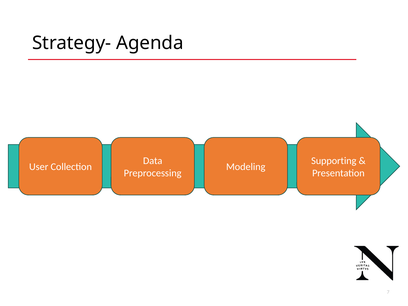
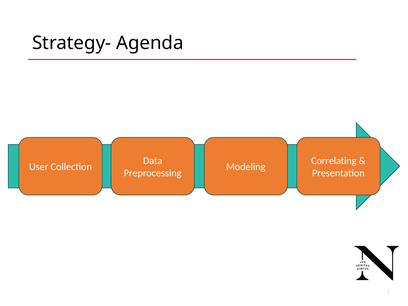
Supporting: Supporting -> Correlating
